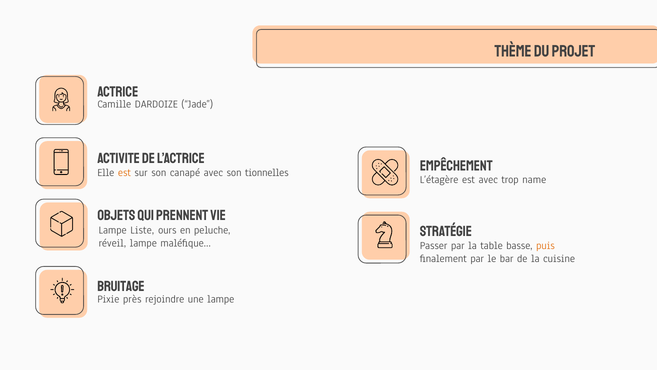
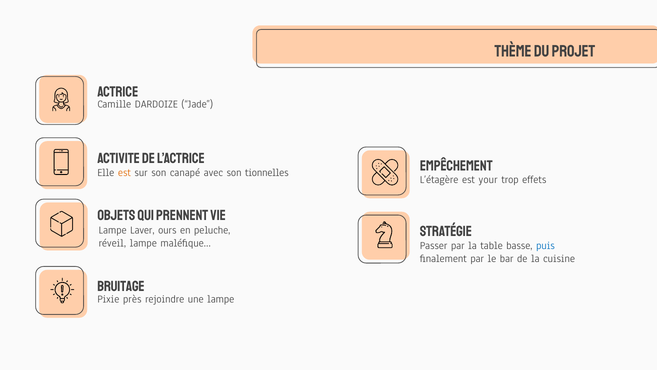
est avec: avec -> your
name: name -> effets
Liste: Liste -> Laver
puis colour: orange -> blue
